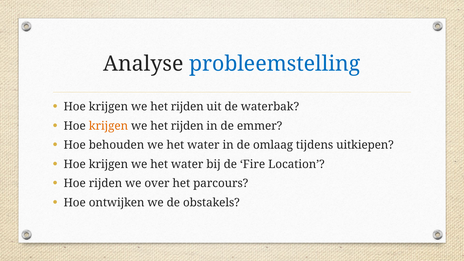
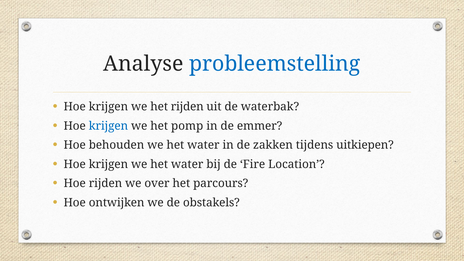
krijgen at (108, 126) colour: orange -> blue
rijden at (187, 126): rijden -> pomp
omlaag: omlaag -> zakken
